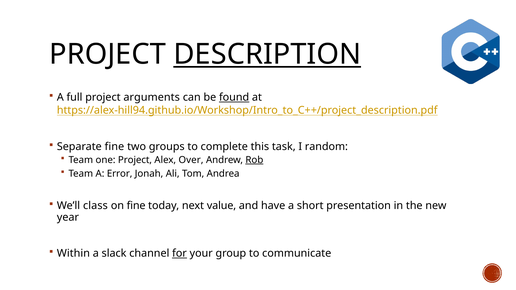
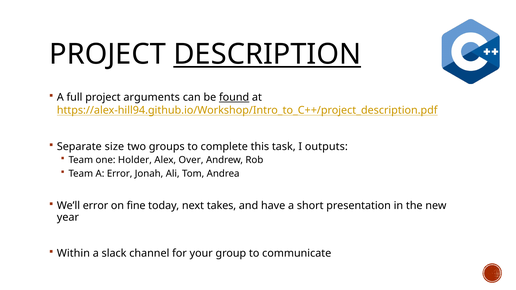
Separate fine: fine -> size
random: random -> outputs
one Project: Project -> Holder
Rob underline: present -> none
We’ll class: class -> error
value: value -> takes
for underline: present -> none
